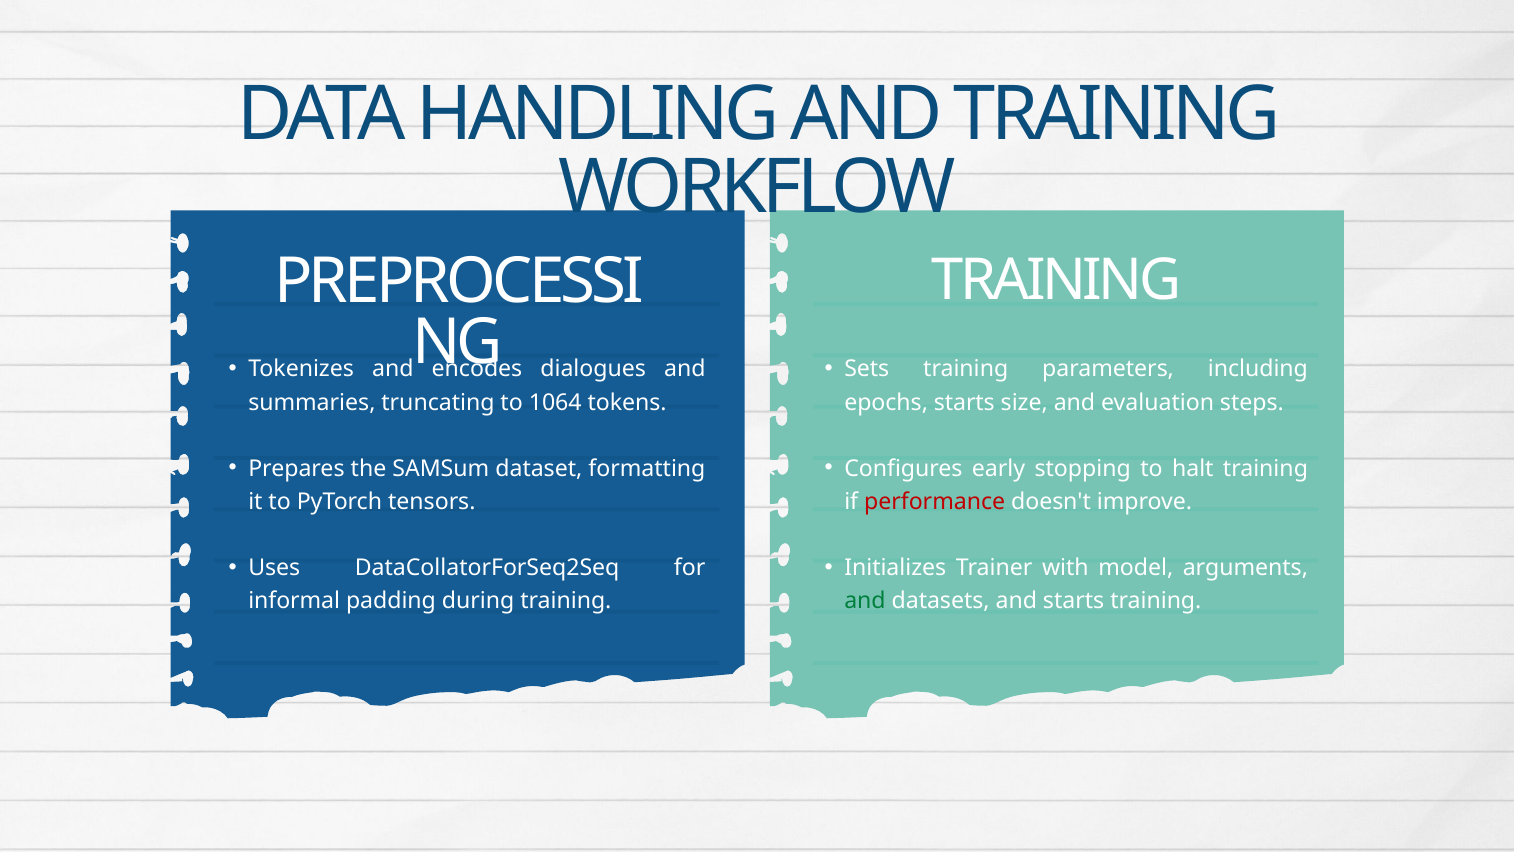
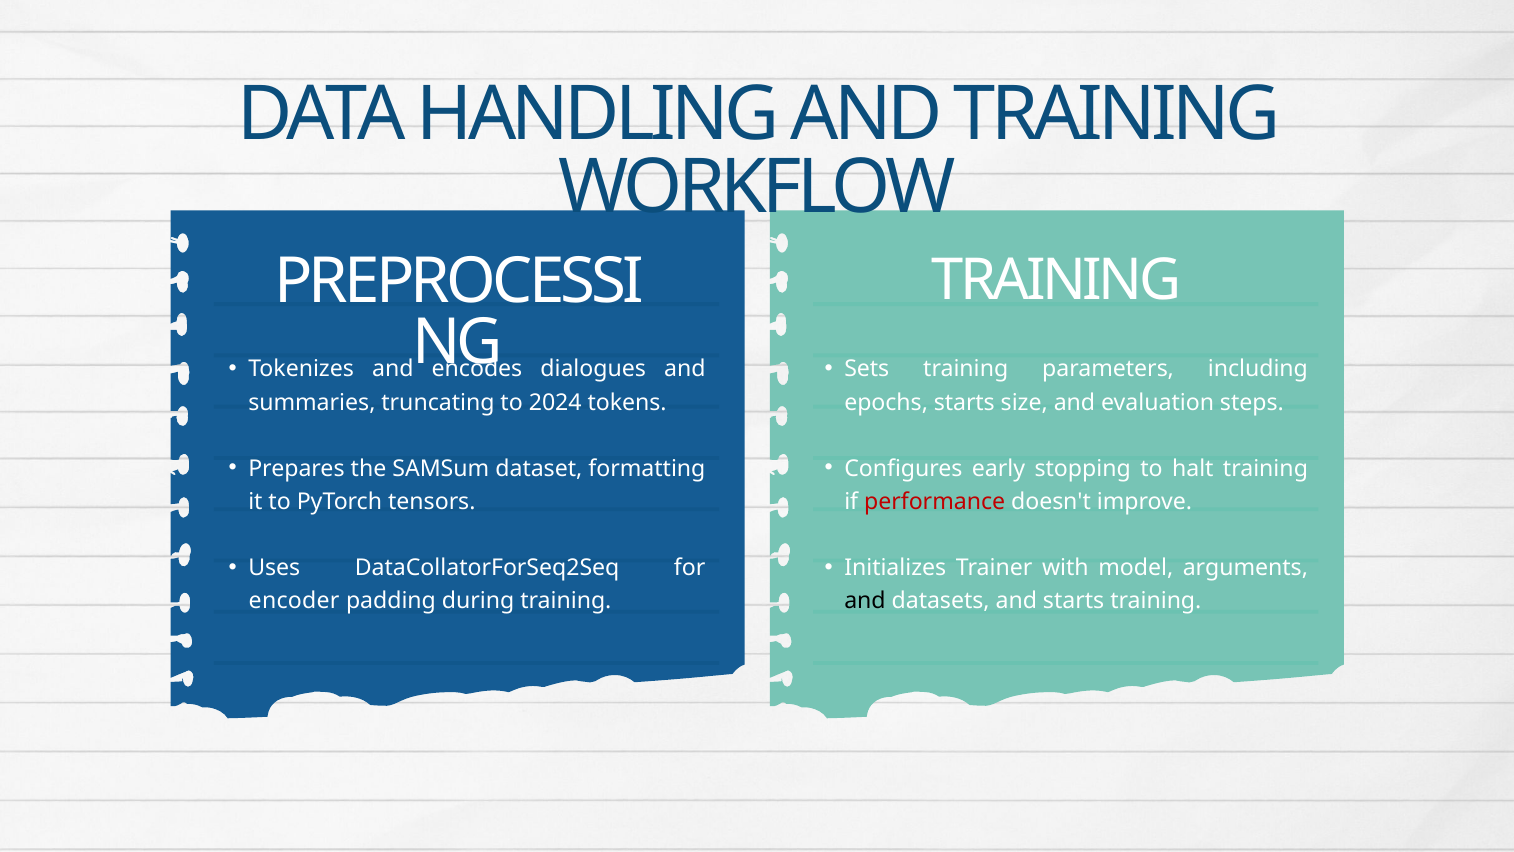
1064: 1064 -> 2024
informal: informal -> encoder
and at (865, 601) colour: green -> black
